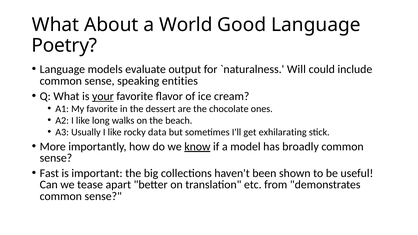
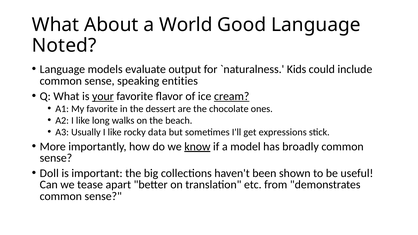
Poetry: Poetry -> Noted
Will: Will -> Kids
cream underline: none -> present
exhilarating: exhilarating -> expressions
Fast: Fast -> Doll
